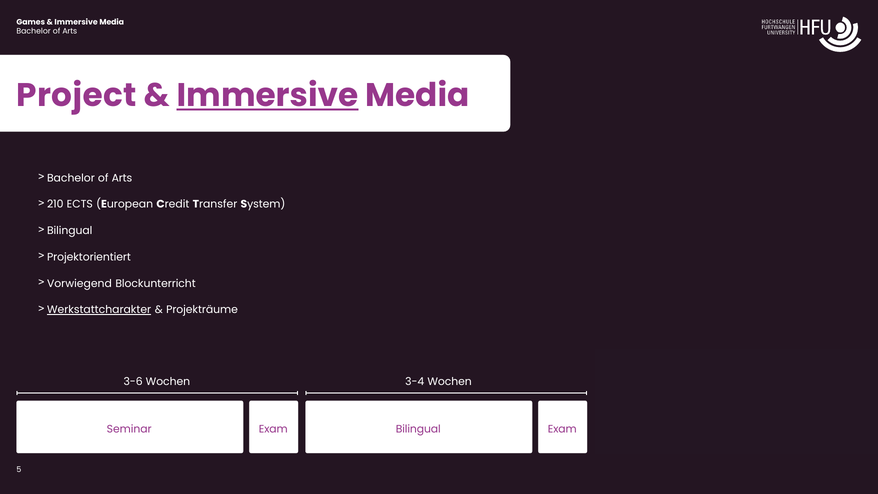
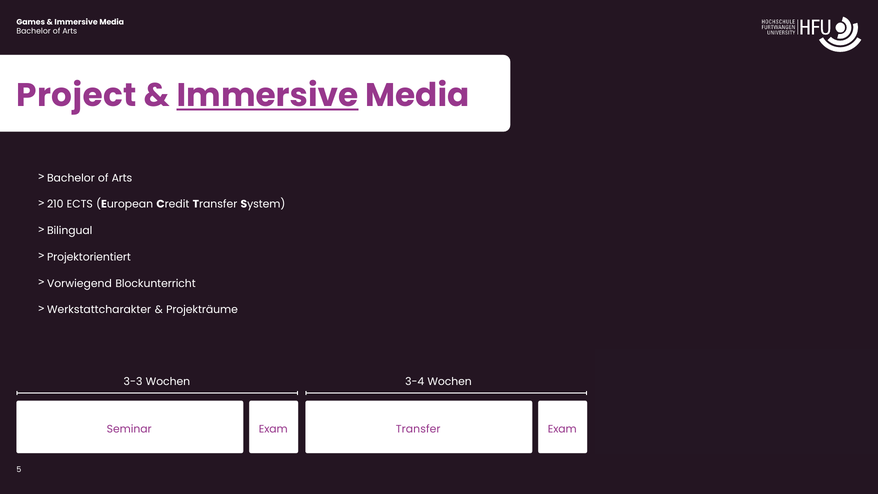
Werkstattcharakter underline: present -> none
3-6: 3-6 -> 3-3
Seminar Bilingual: Bilingual -> Transfer
